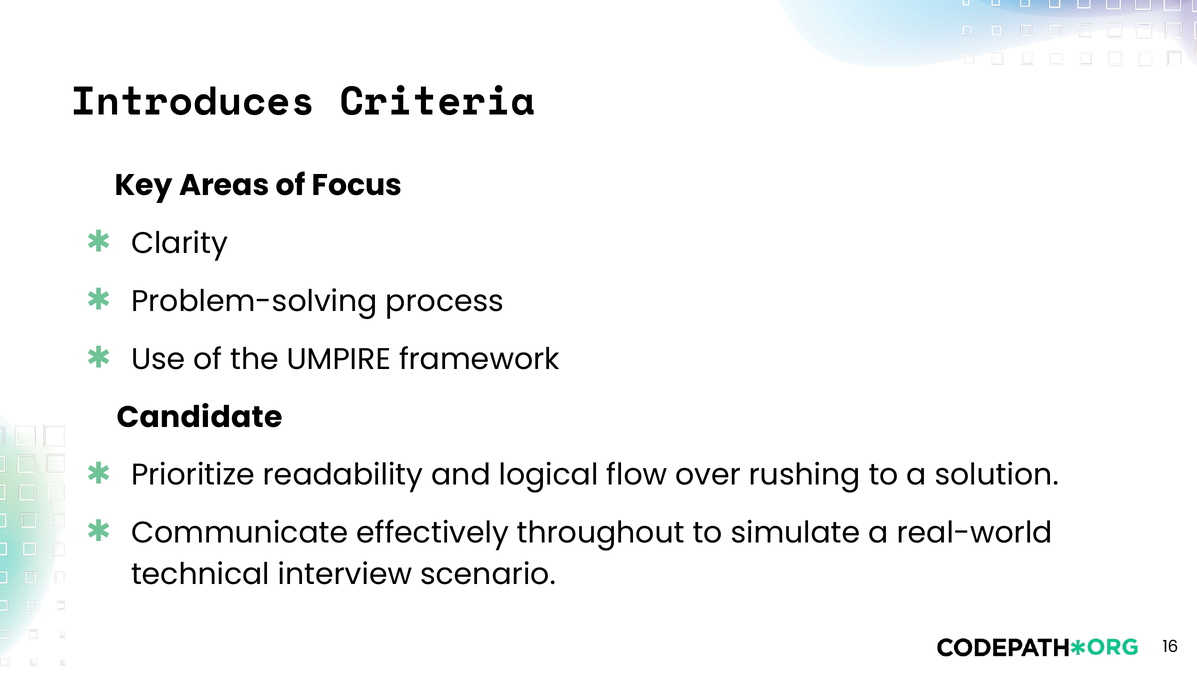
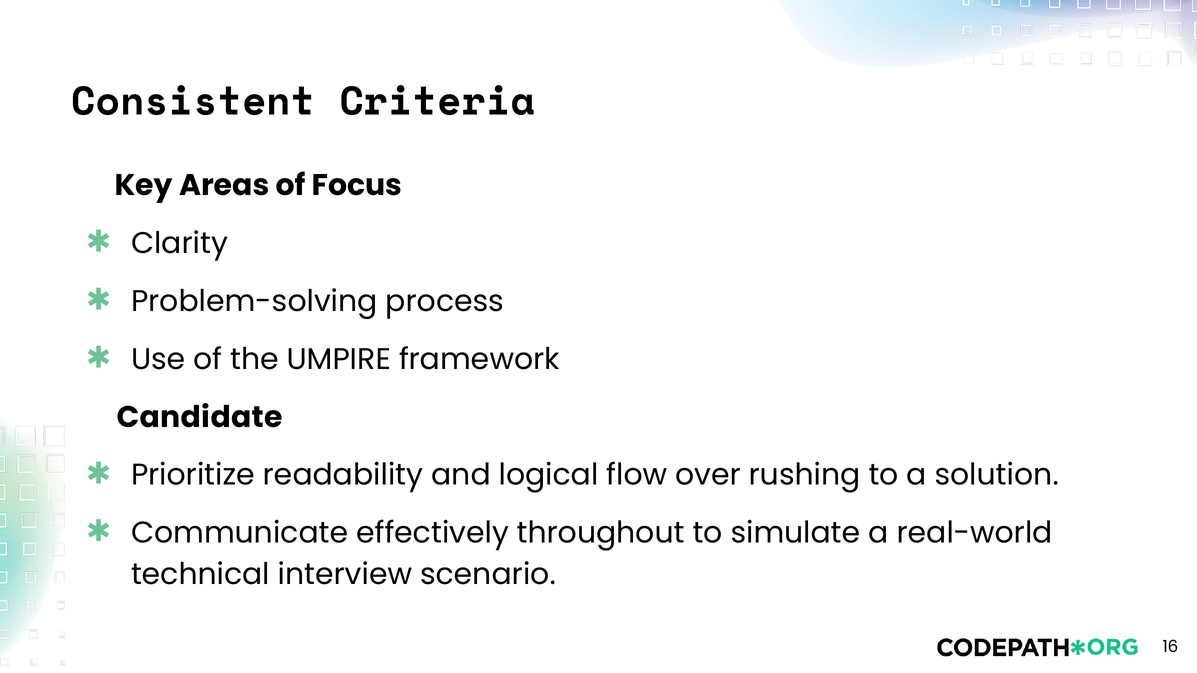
Introduces: Introduces -> Consistent
